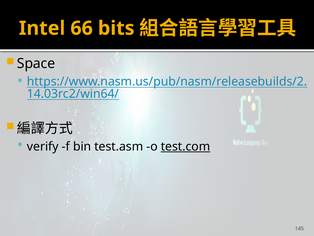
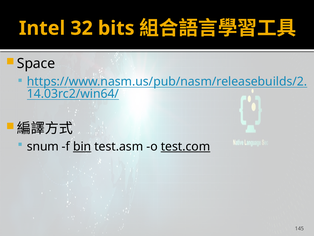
66: 66 -> 32
verify: verify -> snum
bin underline: none -> present
